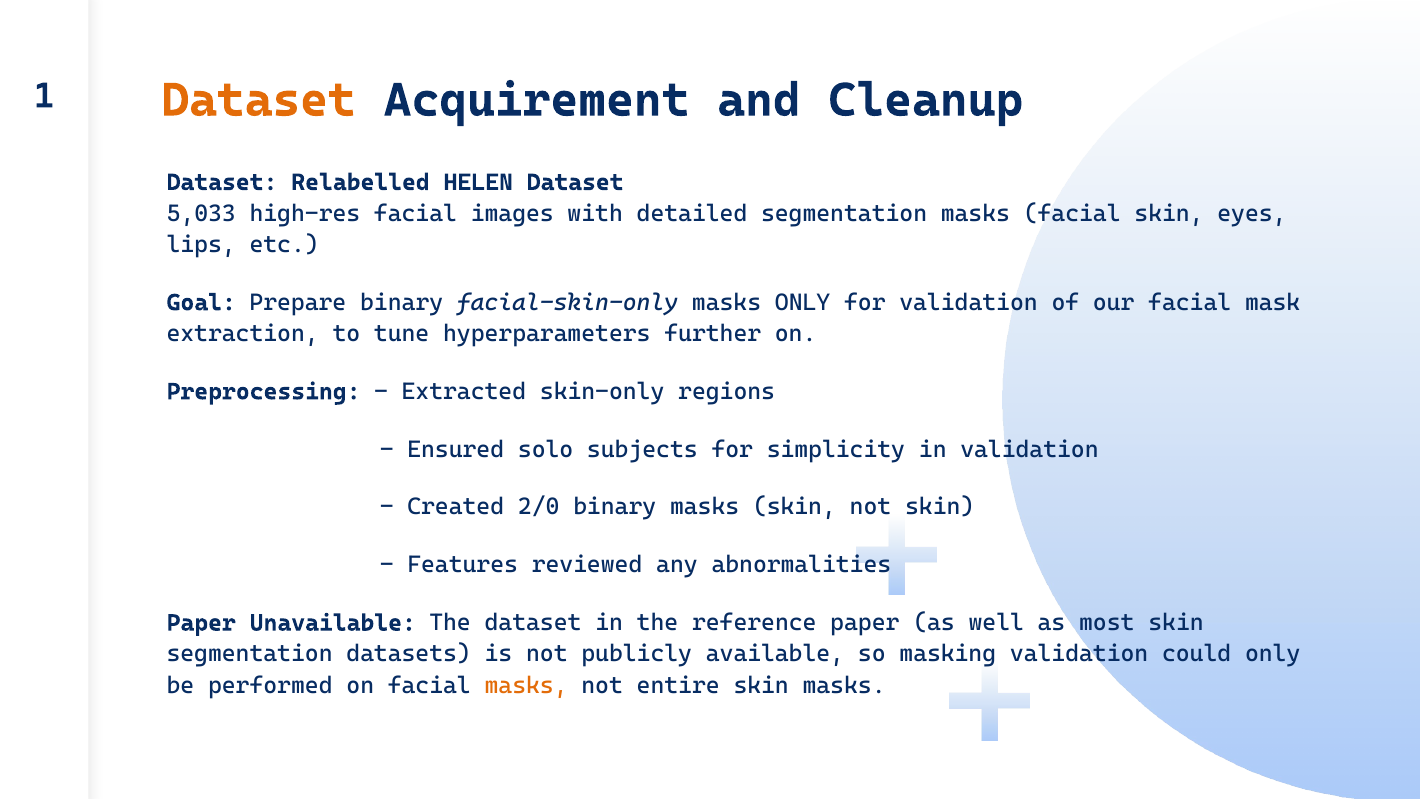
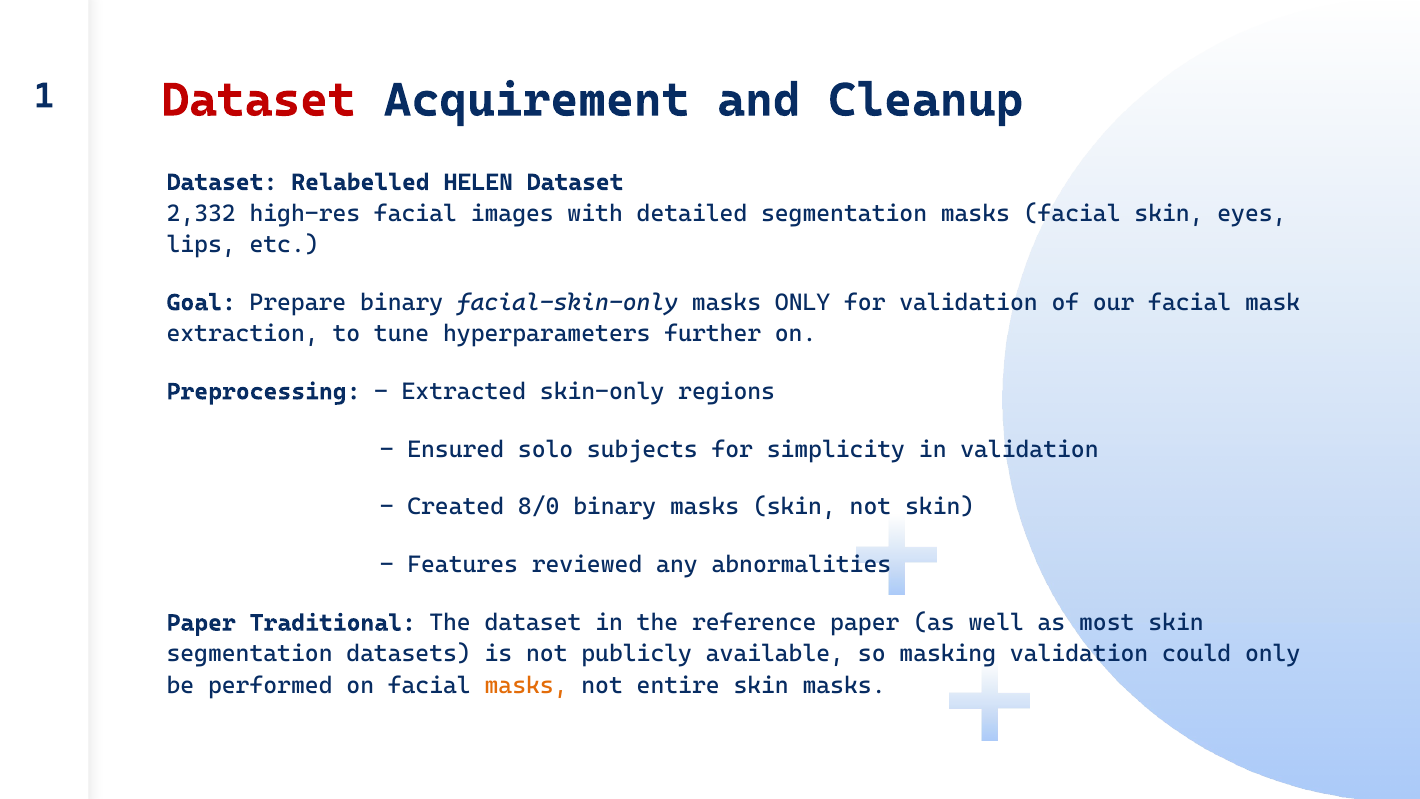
Dataset at (259, 100) colour: orange -> red
5,033: 5,033 -> 2,332
2/0: 2/0 -> 8/0
Unavailable: Unavailable -> Traditional
